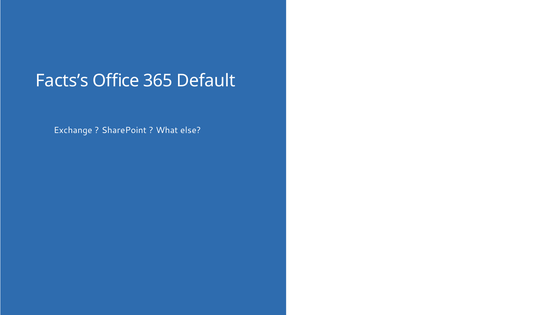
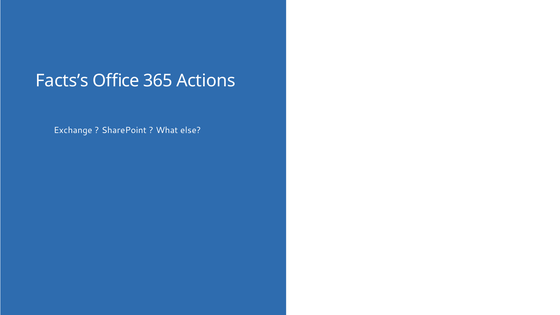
Default: Default -> Actions
